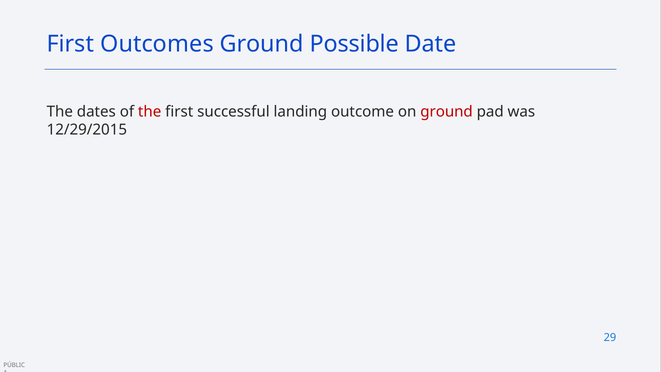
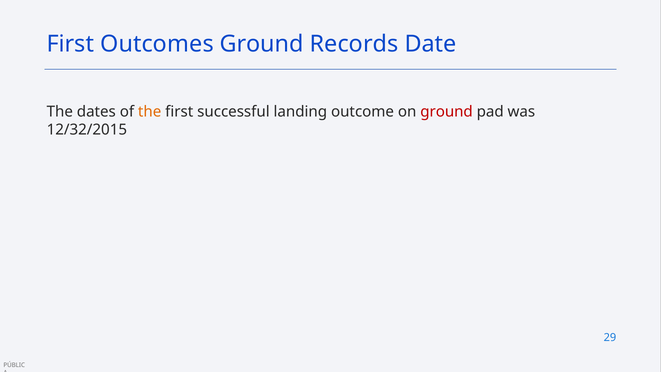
Possible: Possible -> Records
the at (150, 112) colour: red -> orange
12/29/2015: 12/29/2015 -> 12/32/2015
